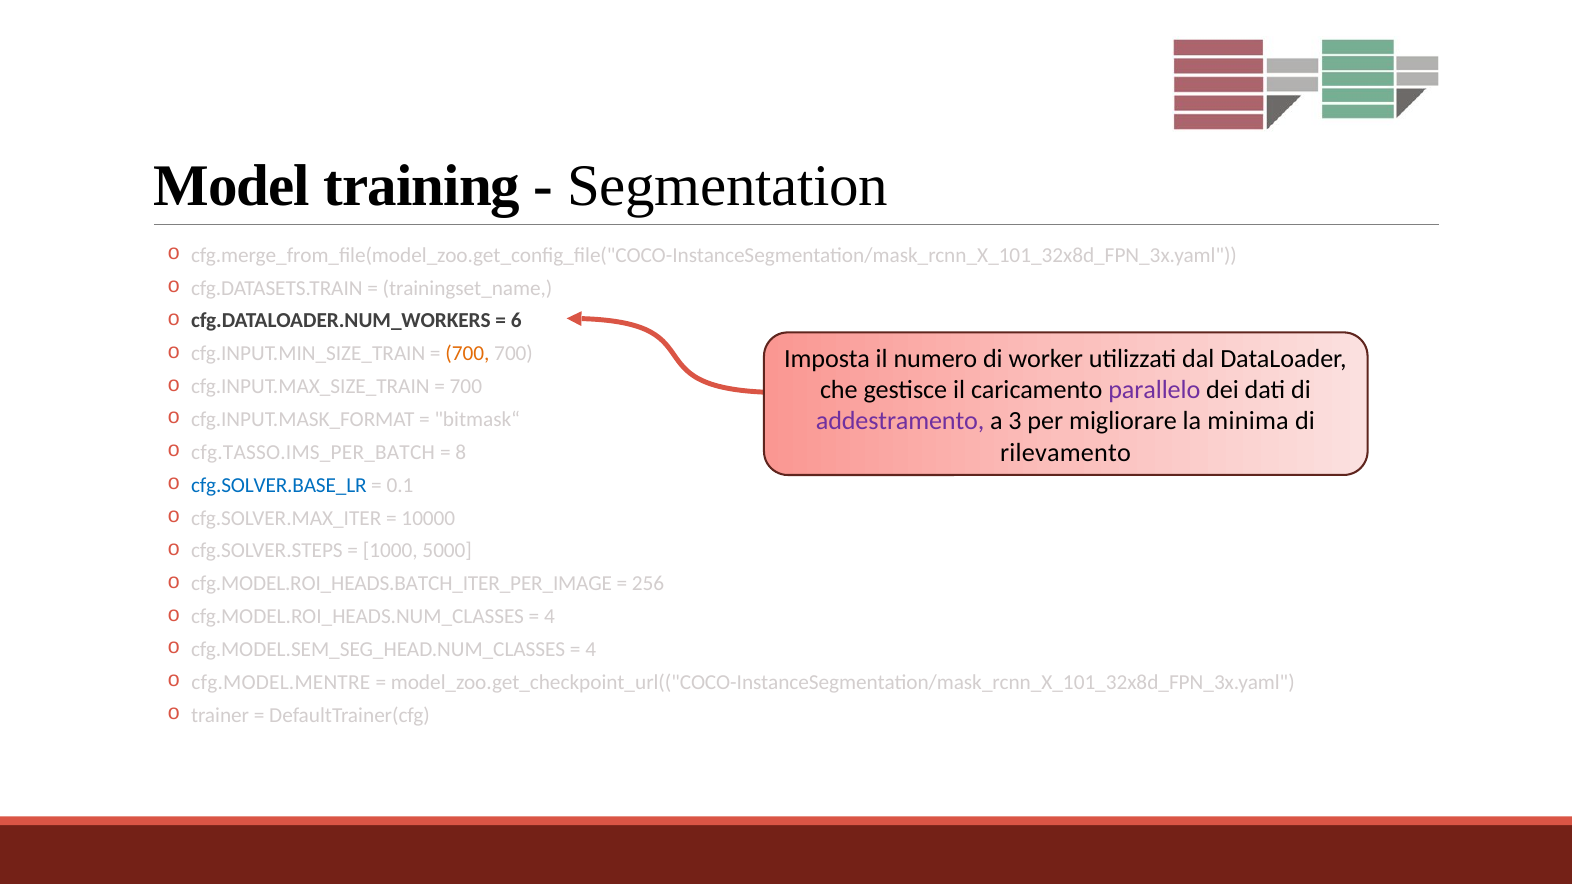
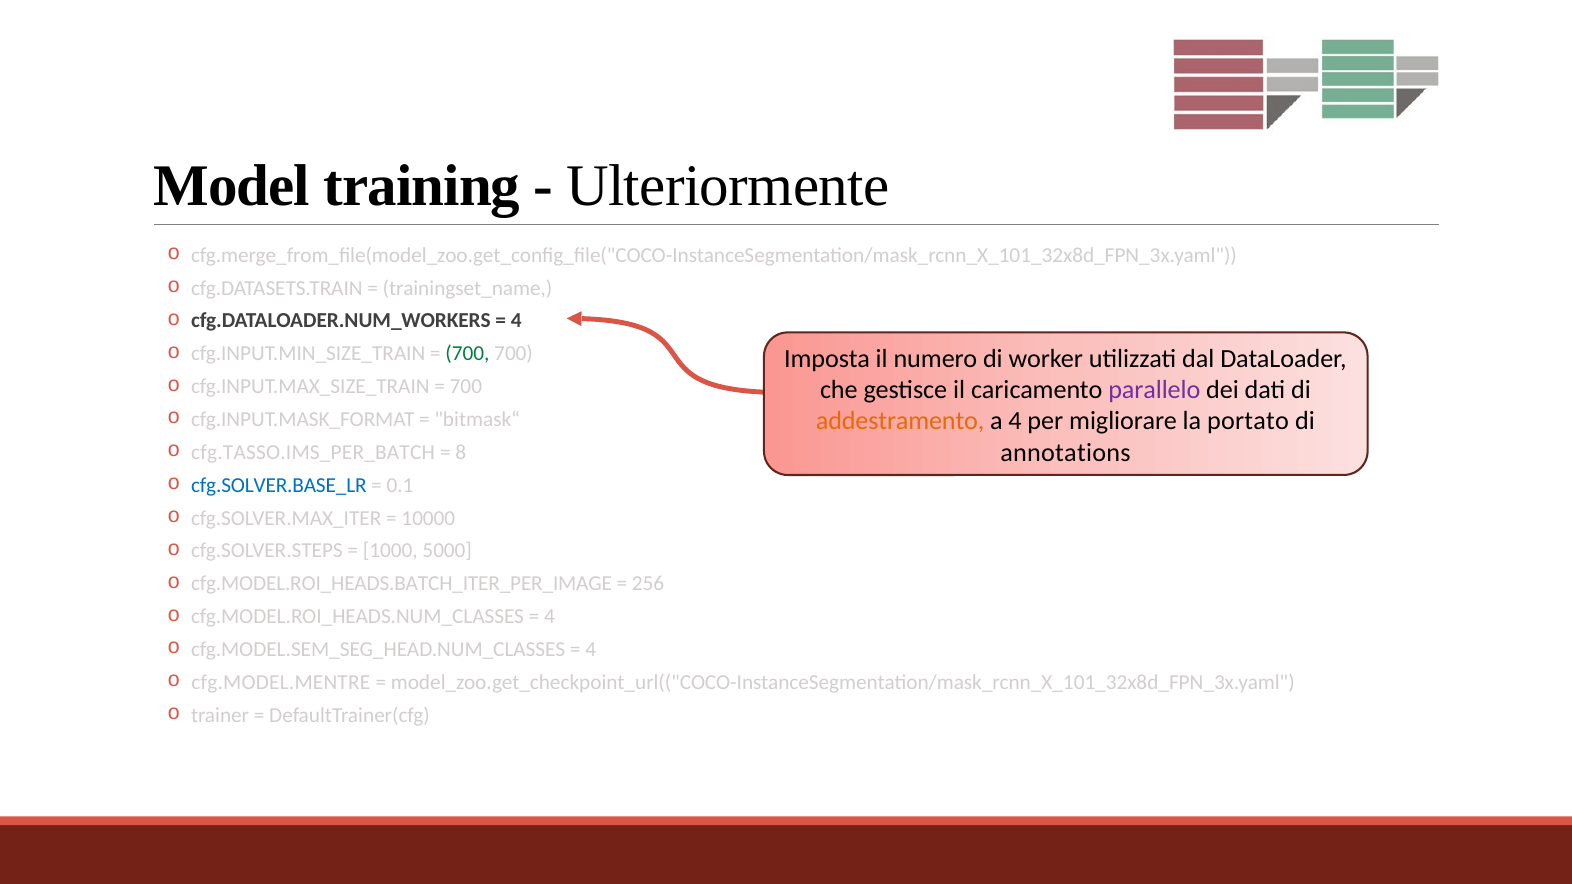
Segmentation: Segmentation -> Ulteriormente
6 at (516, 321): 6 -> 4
700 at (467, 354) colour: orange -> green
addestramento colour: purple -> orange
a 3: 3 -> 4
minima: minima -> portato
rilevamento: rilevamento -> annotations
